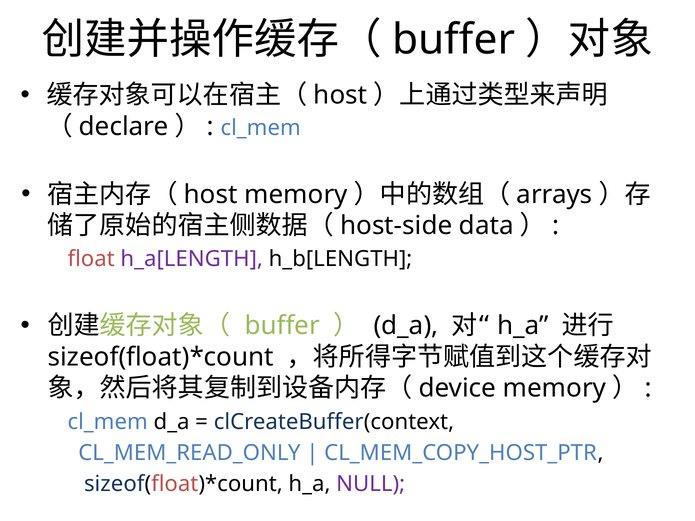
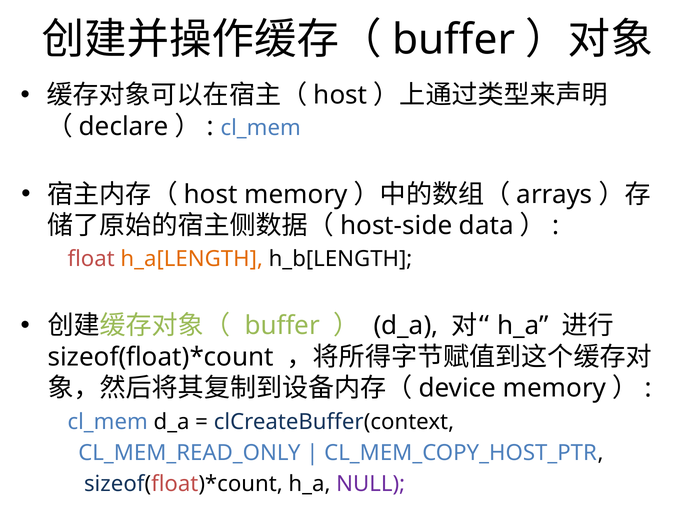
h_a[LENGTH colour: purple -> orange
